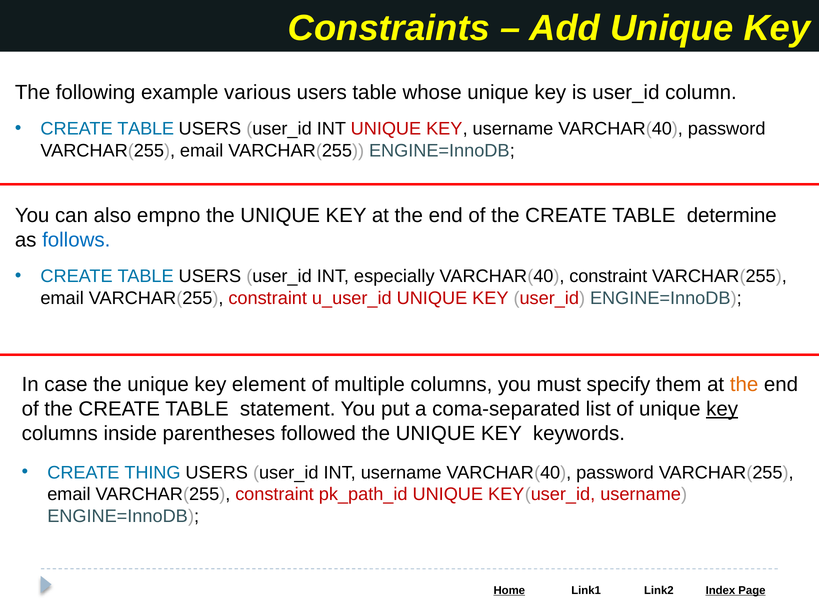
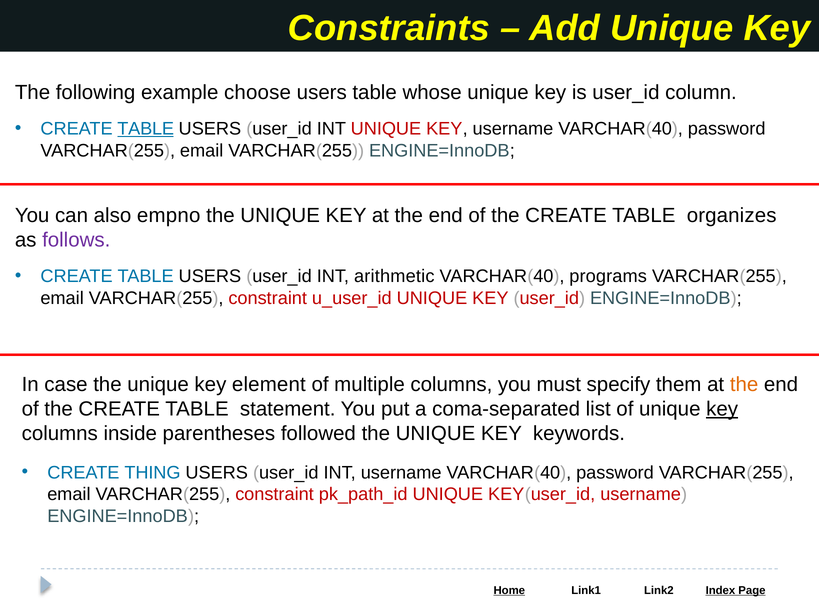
various: various -> choose
TABLE at (146, 129) underline: none -> present
determine: determine -> organizes
follows colour: blue -> purple
especially: especially -> arithmetic
VARCHAR(40 constraint: constraint -> programs
